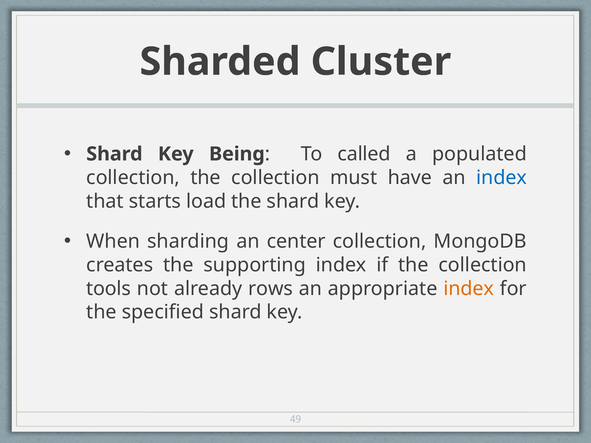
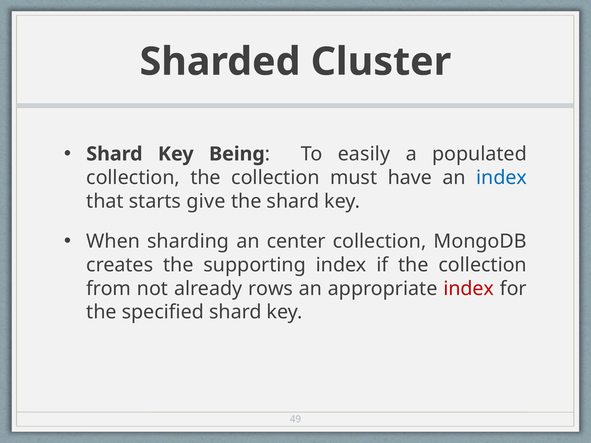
called: called -> easily
load: load -> give
tools: tools -> from
index at (469, 289) colour: orange -> red
